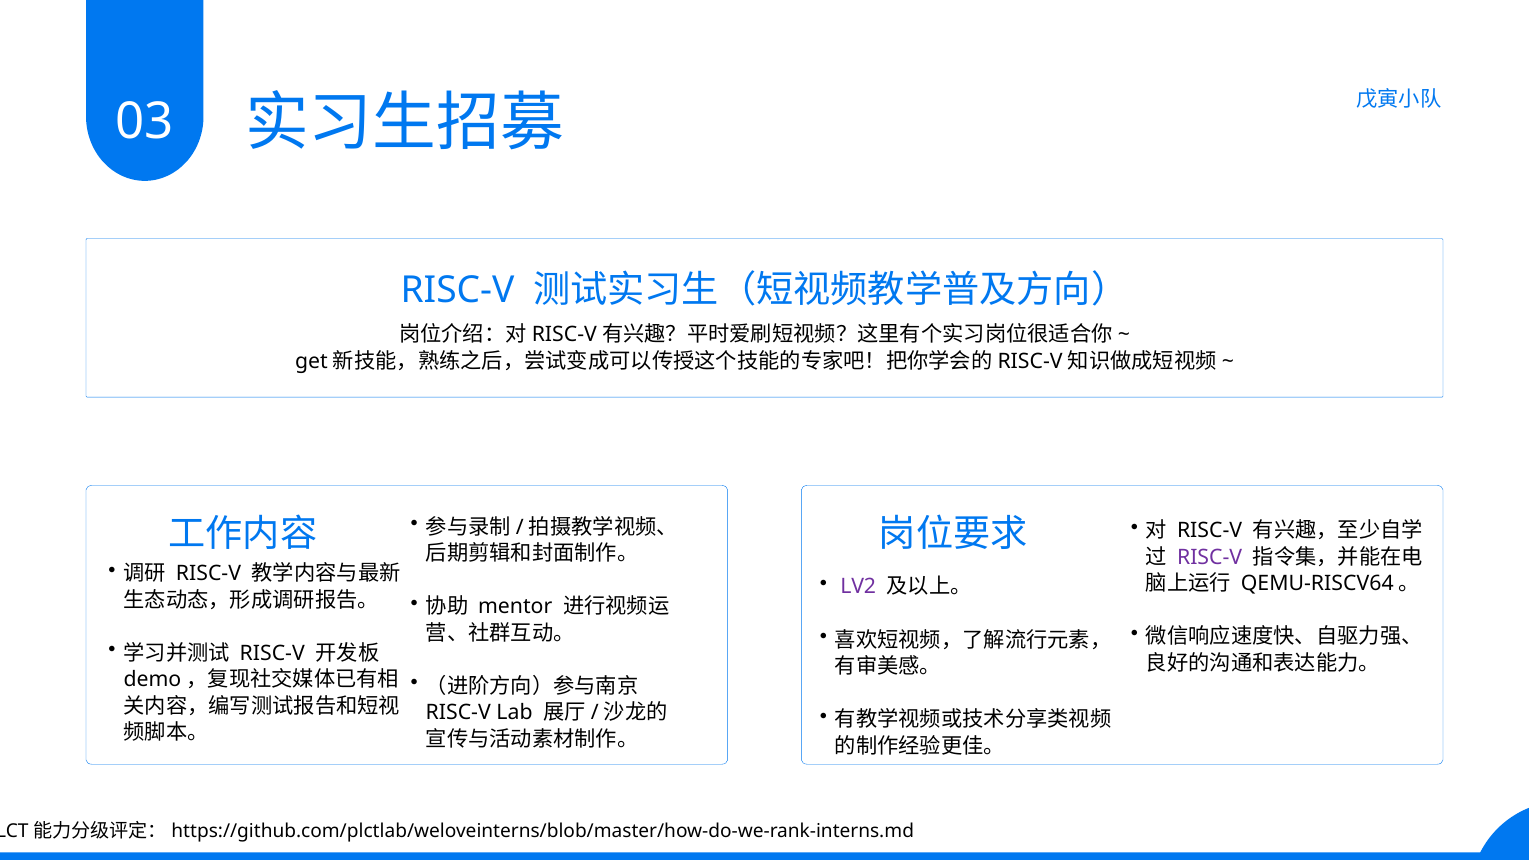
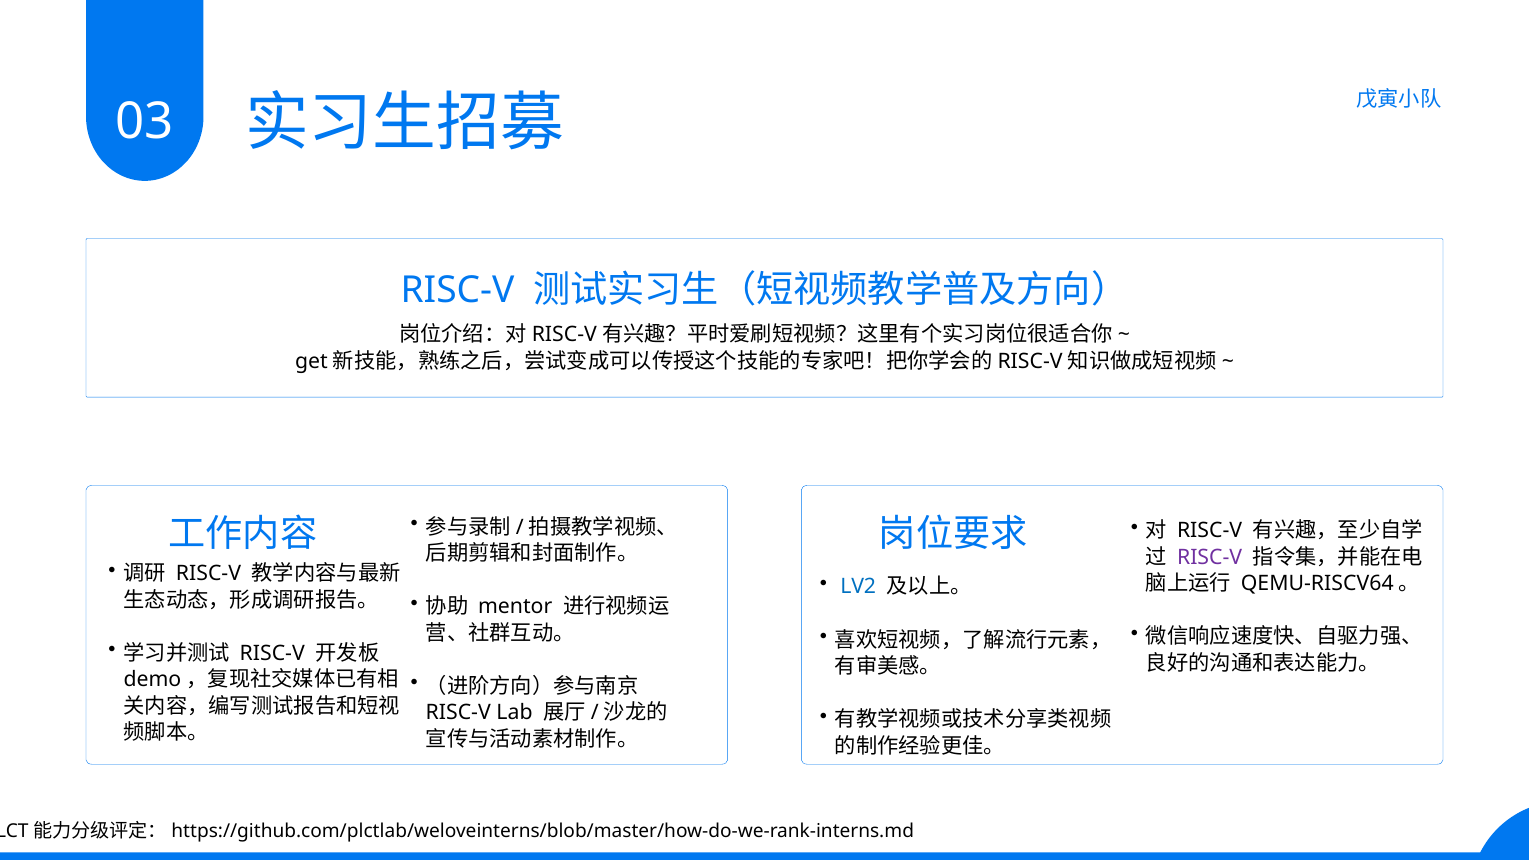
LV2 colour: purple -> blue
